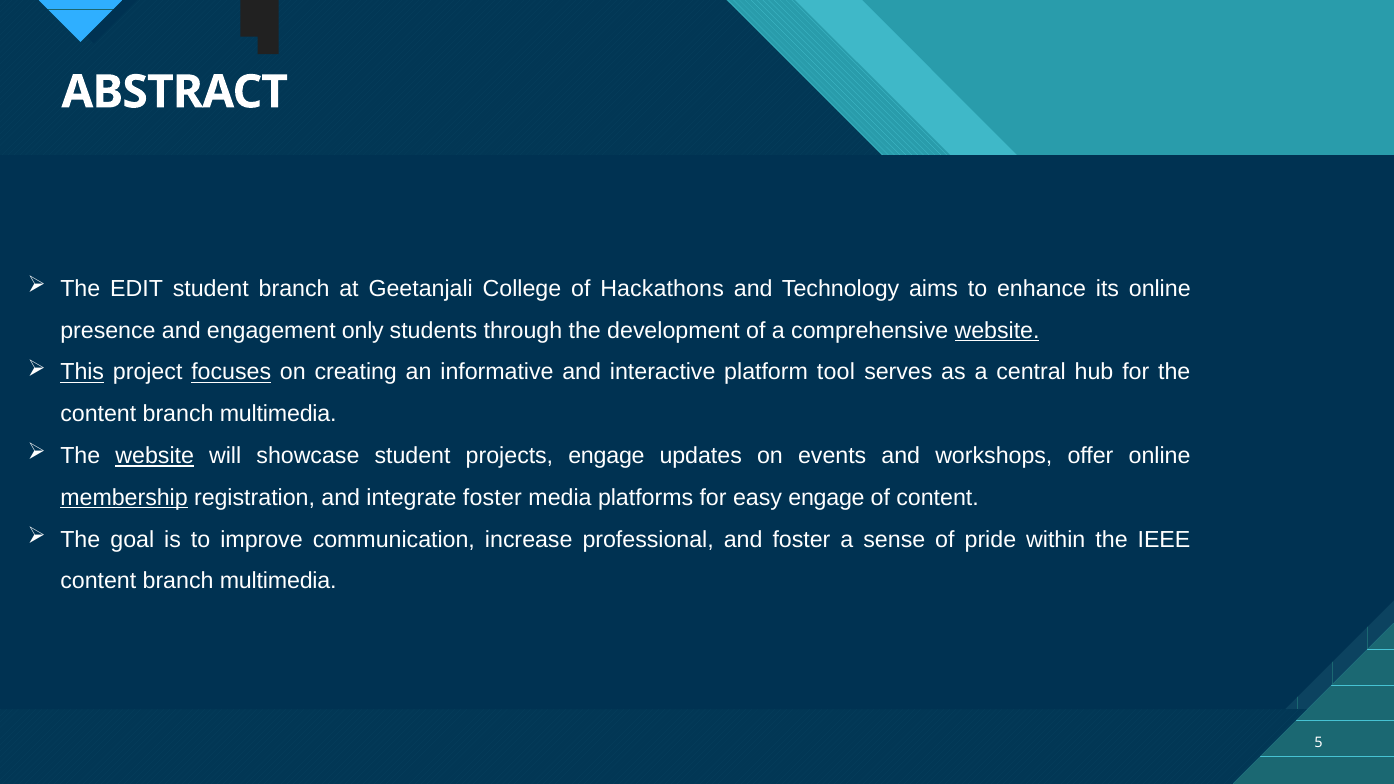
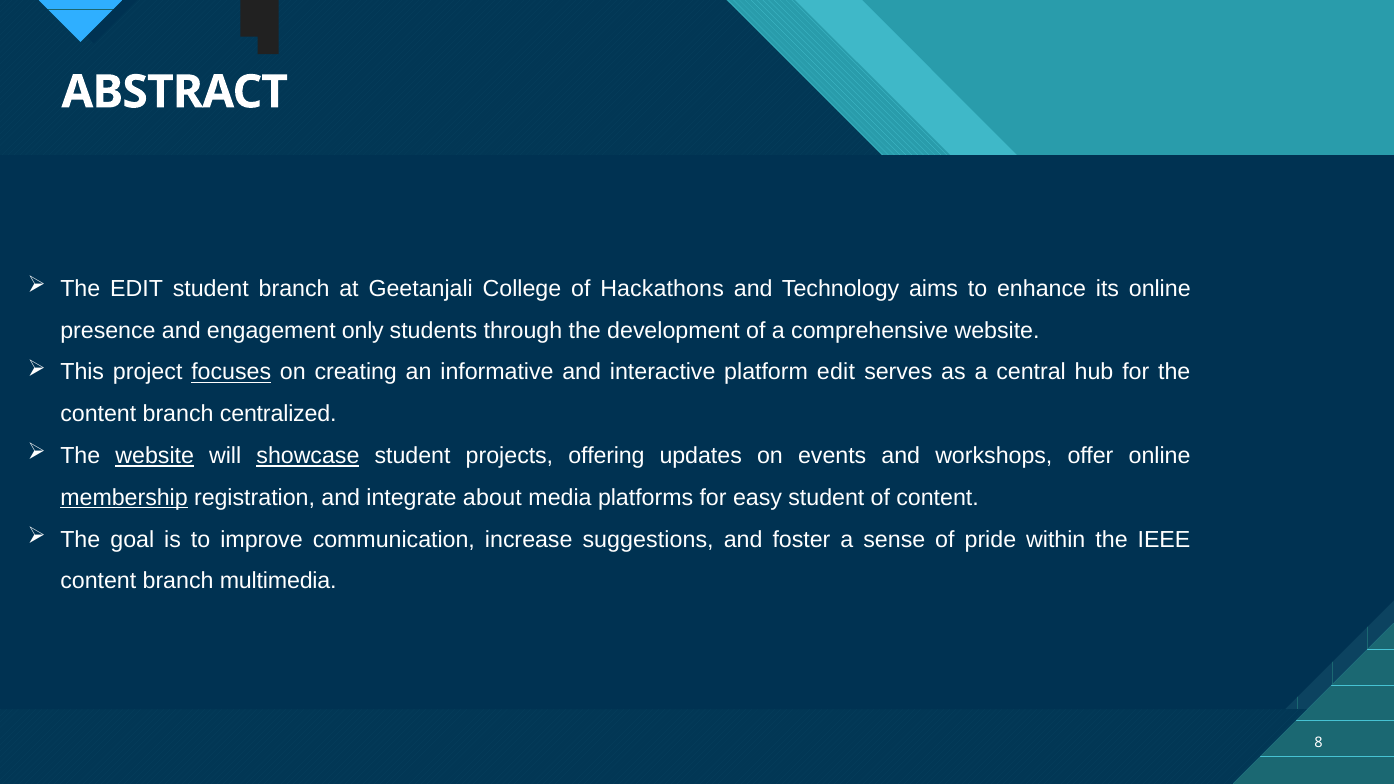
website at (997, 331) underline: present -> none
This underline: present -> none
platform tool: tool -> edit
multimedia at (278, 414): multimedia -> centralized
showcase underline: none -> present
projects engage: engage -> offering
integrate foster: foster -> about
easy engage: engage -> student
professional: professional -> suggestions
5: 5 -> 8
